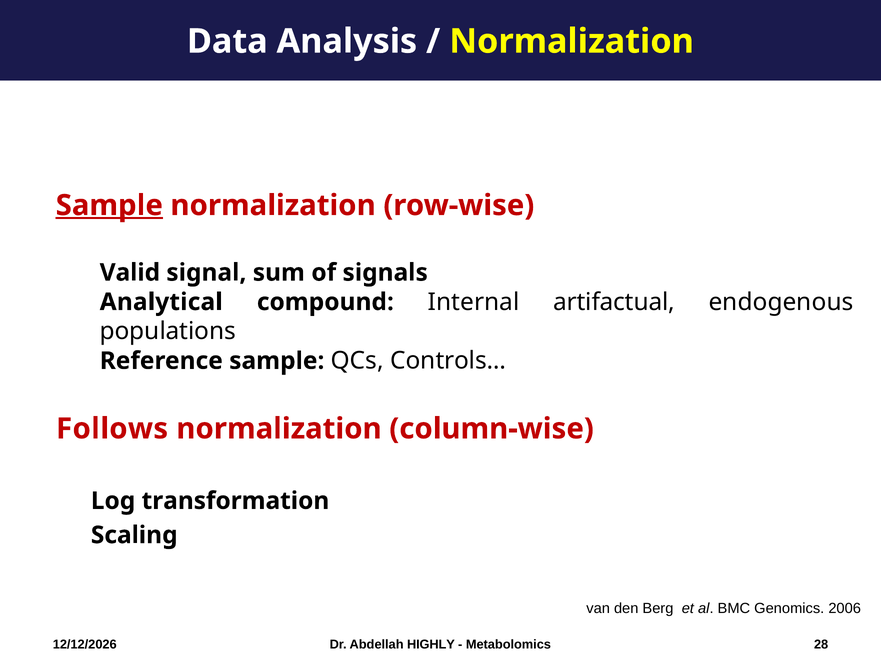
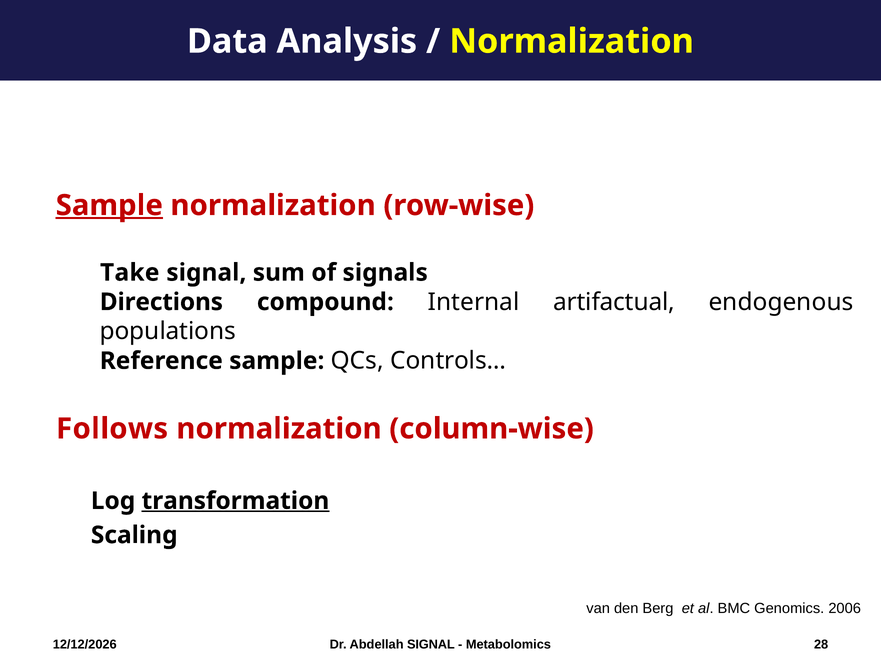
Valid: Valid -> Take
Analytical: Analytical -> Directions
transformation underline: none -> present
Abdellah HIGHLY: HIGHLY -> SIGNAL
